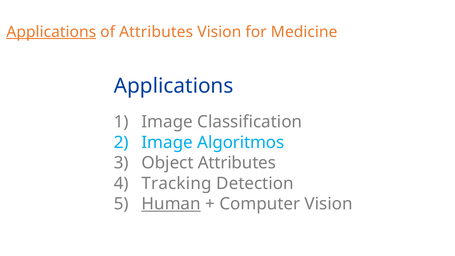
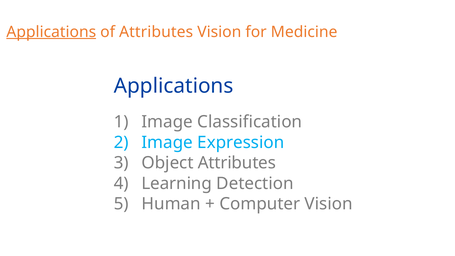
Algoritmos: Algoritmos -> Expression
Tracking: Tracking -> Learning
Human underline: present -> none
